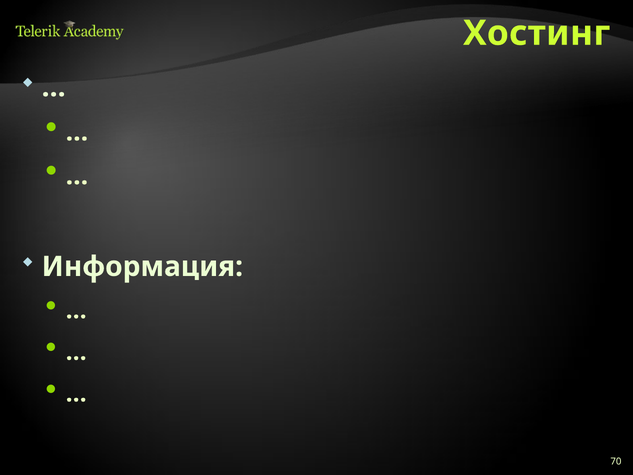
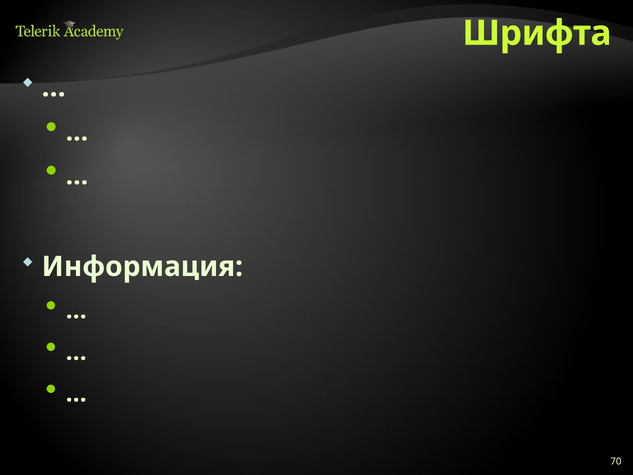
Хостинг: Хостинг -> Шрифта
